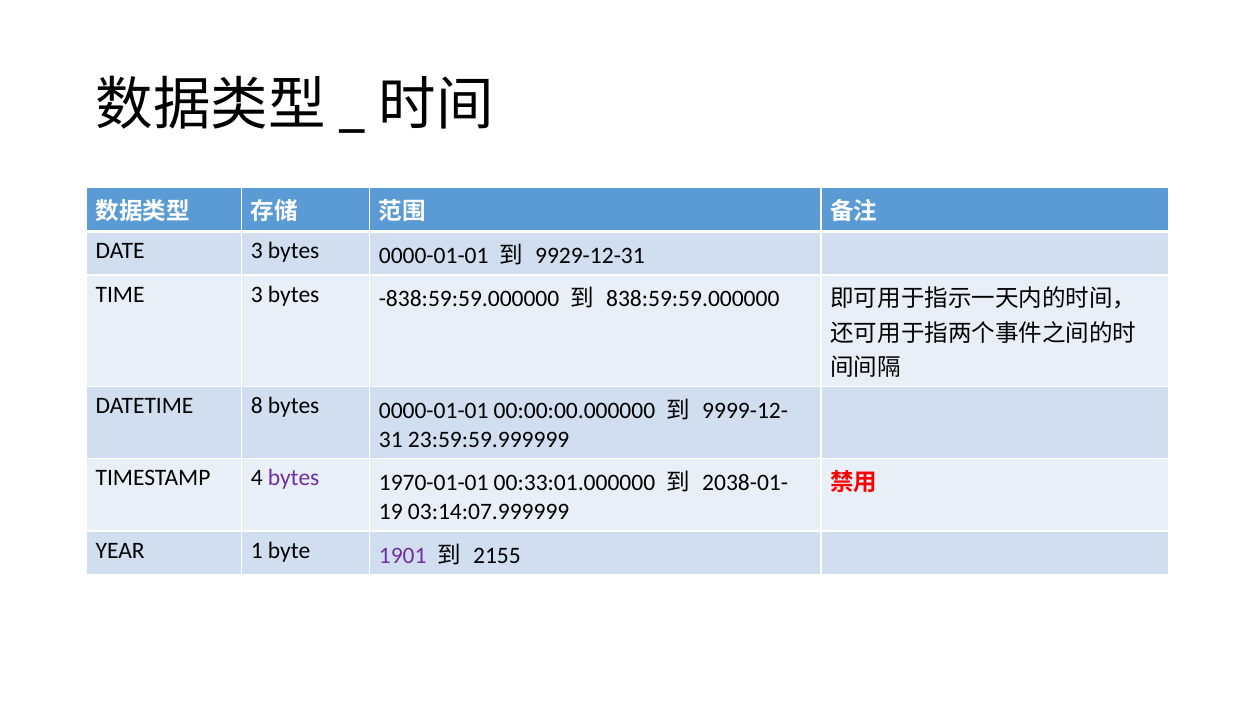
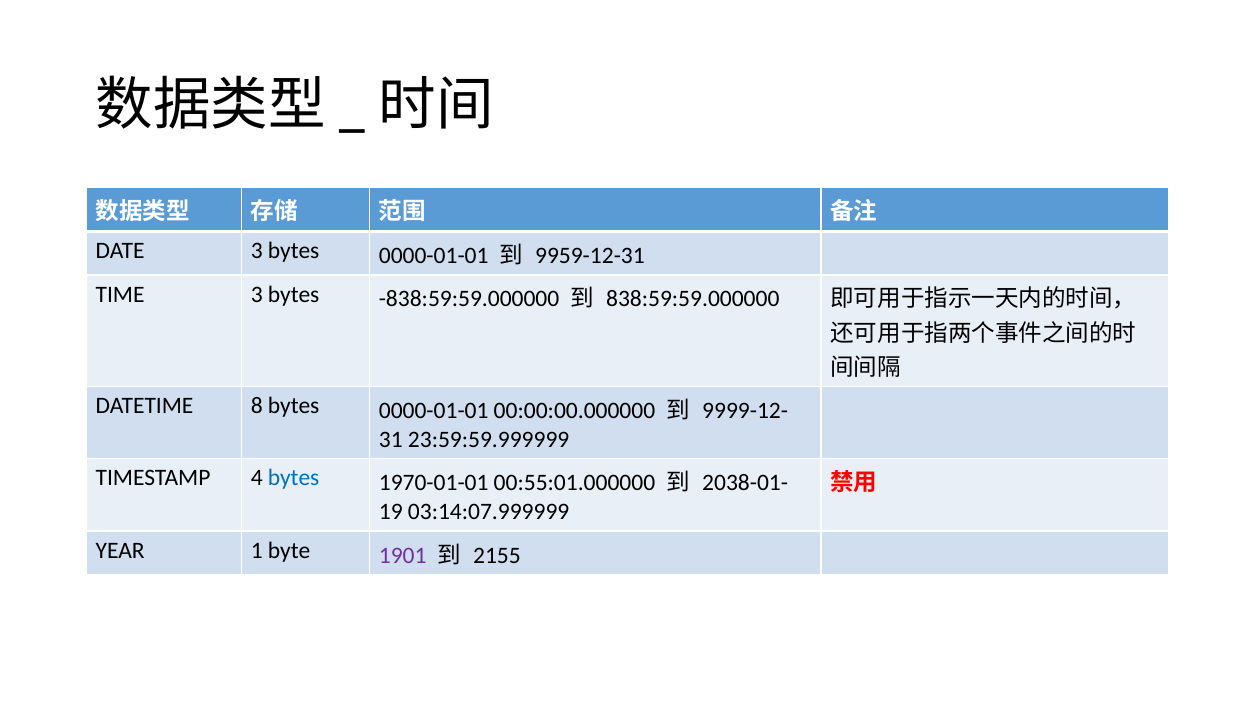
9929-12-31: 9929-12-31 -> 9959-12-31
bytes at (294, 478) colour: purple -> blue
00:33:01.000000: 00:33:01.000000 -> 00:55:01.000000
